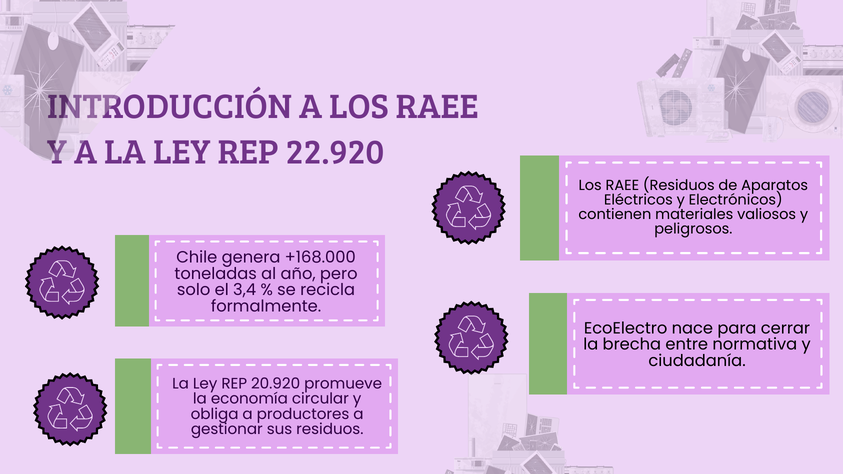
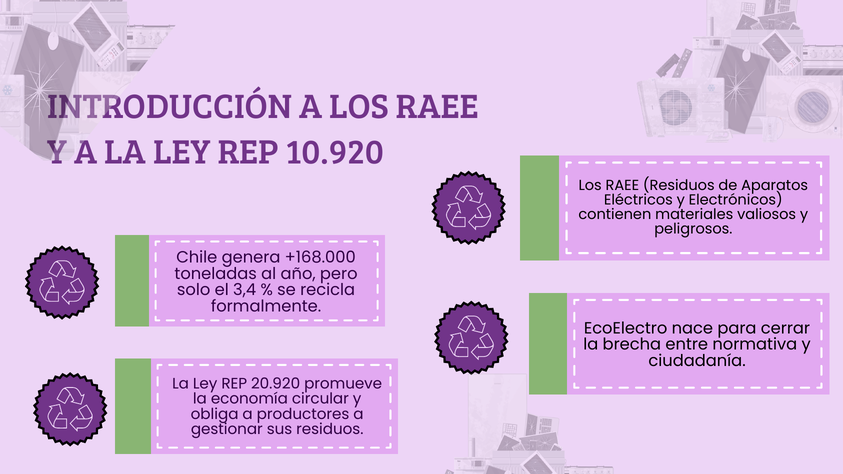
22.920: 22.920 -> 10.920
